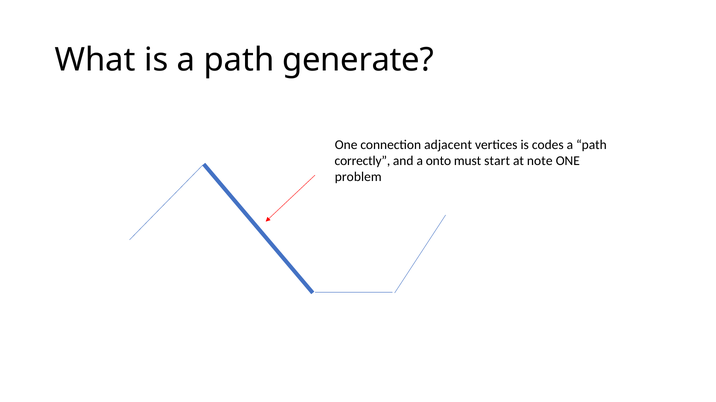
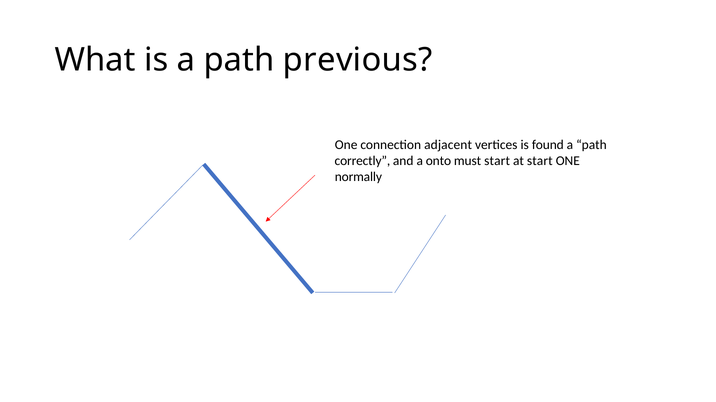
generate: generate -> previous
codes: codes -> found
at note: note -> start
problem: problem -> normally
